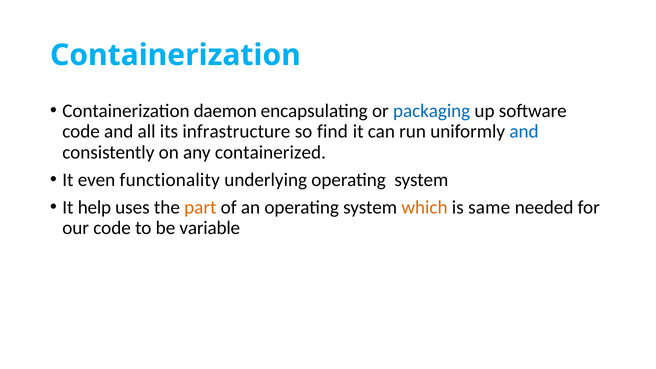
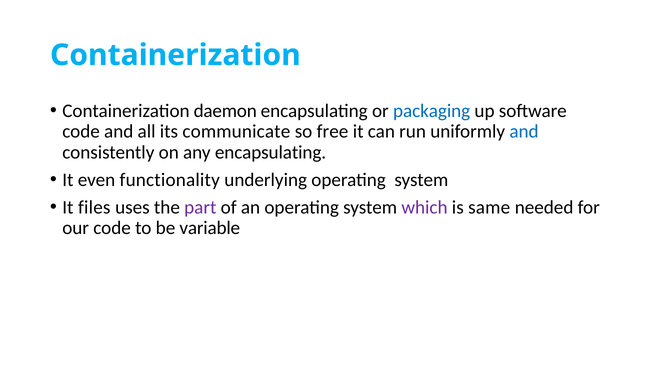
infrastructure: infrastructure -> communicate
find: find -> free
any containerized: containerized -> encapsulating
help: help -> files
part colour: orange -> purple
which colour: orange -> purple
